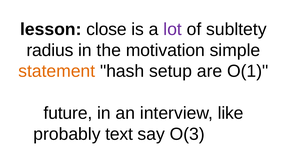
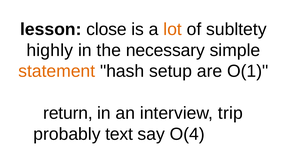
lot colour: purple -> orange
radius: radius -> highly
motivation: motivation -> necessary
future: future -> return
like: like -> trip
O(3: O(3 -> O(4
